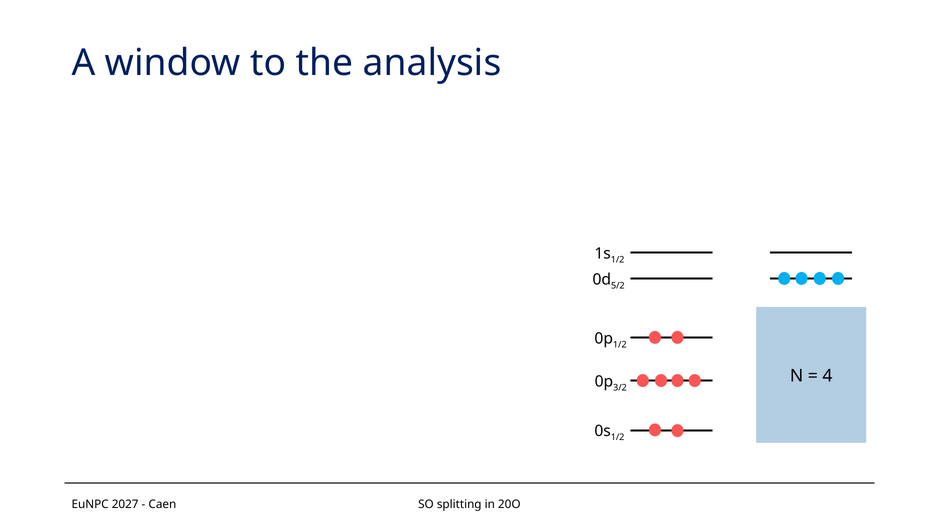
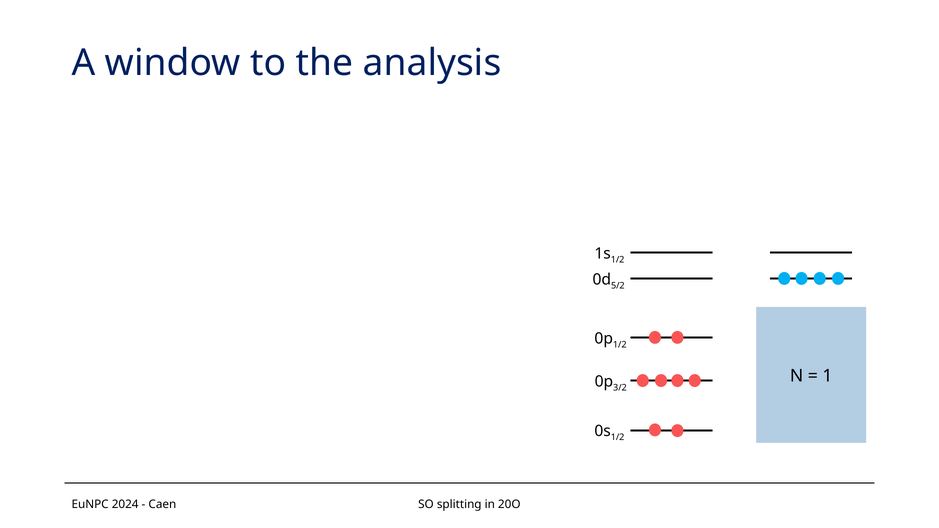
4: 4 -> 1
2027: 2027 -> 2024
